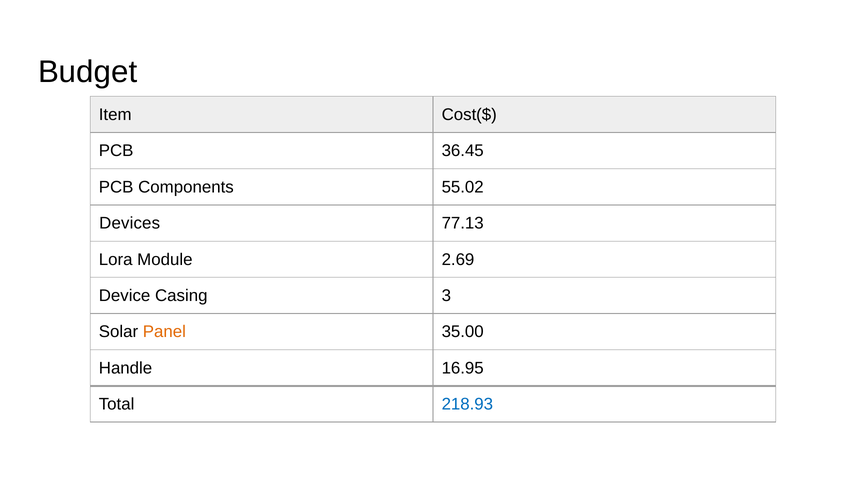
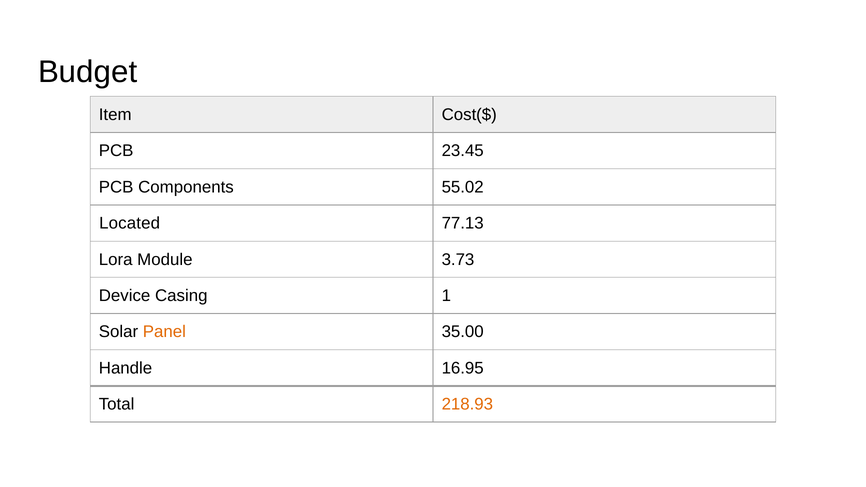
36.45: 36.45 -> 23.45
Devices: Devices -> Located
2.69: 2.69 -> 3.73
3: 3 -> 1
218.93 colour: blue -> orange
